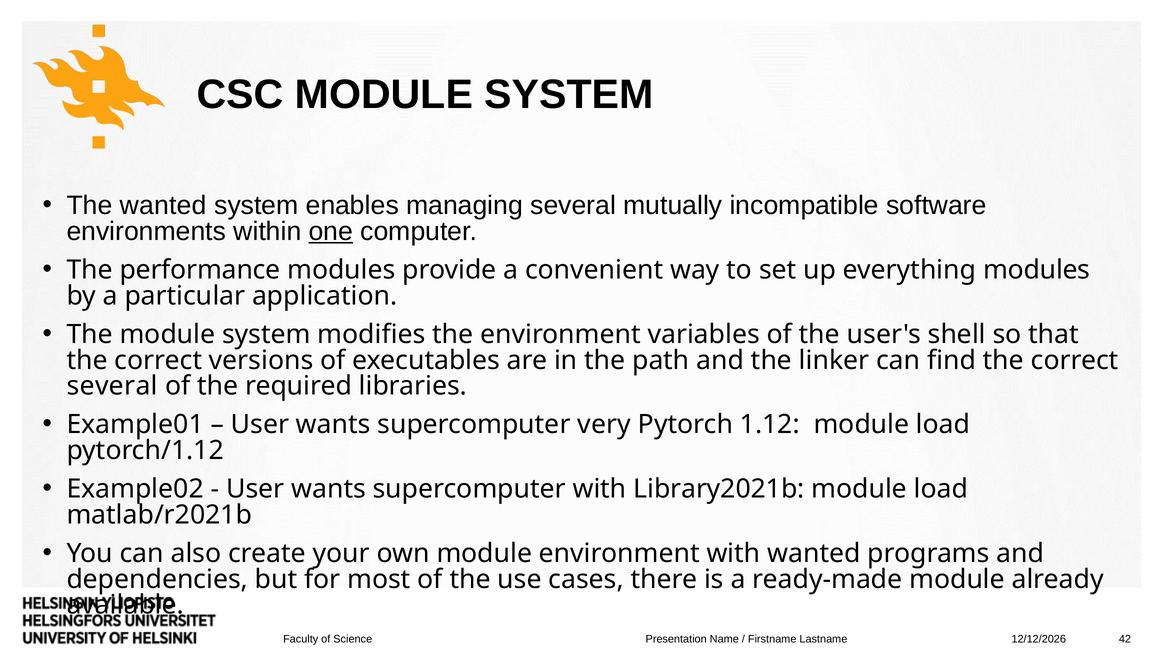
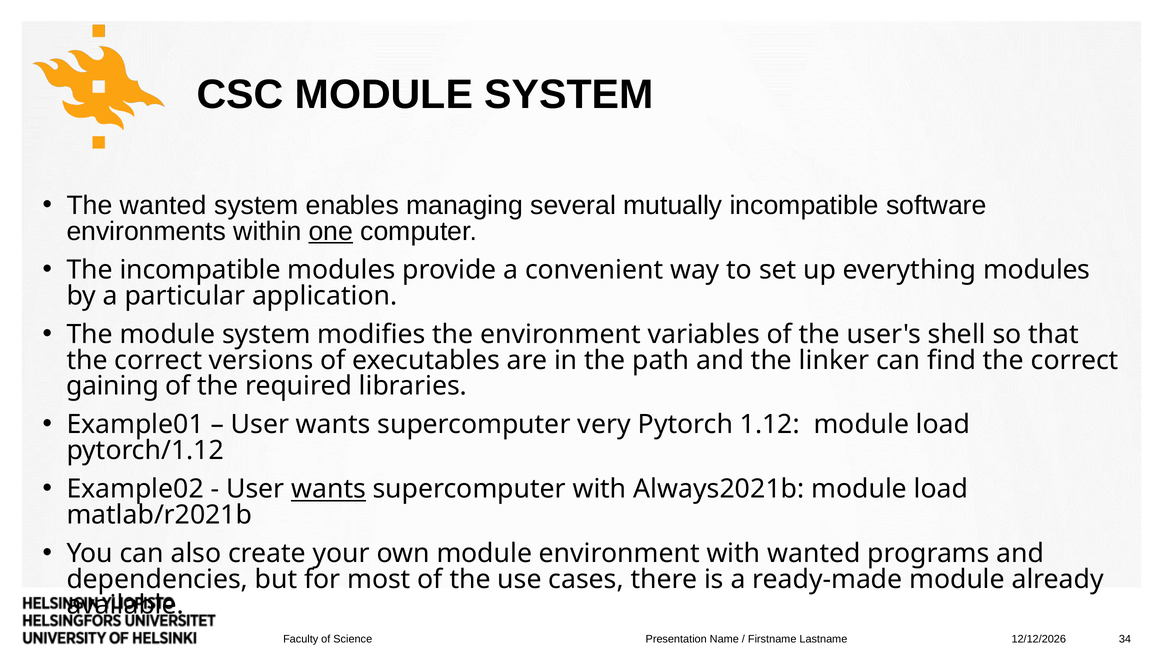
The performance: performance -> incompatible
several at (112, 386): several -> gaining
wants at (329, 489) underline: none -> present
Library2021b: Library2021b -> Always2021b
42: 42 -> 34
